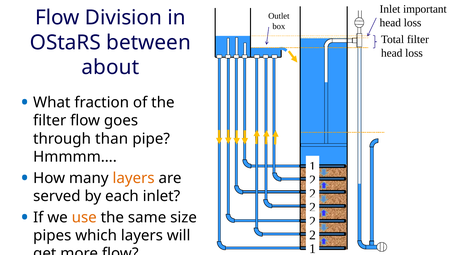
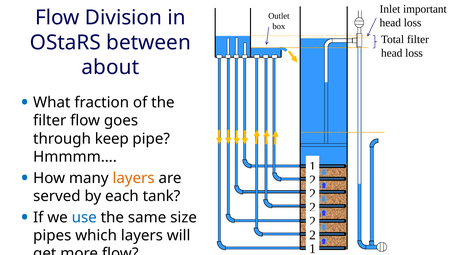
than: than -> keep
each inlet: inlet -> tank
use colour: orange -> blue
